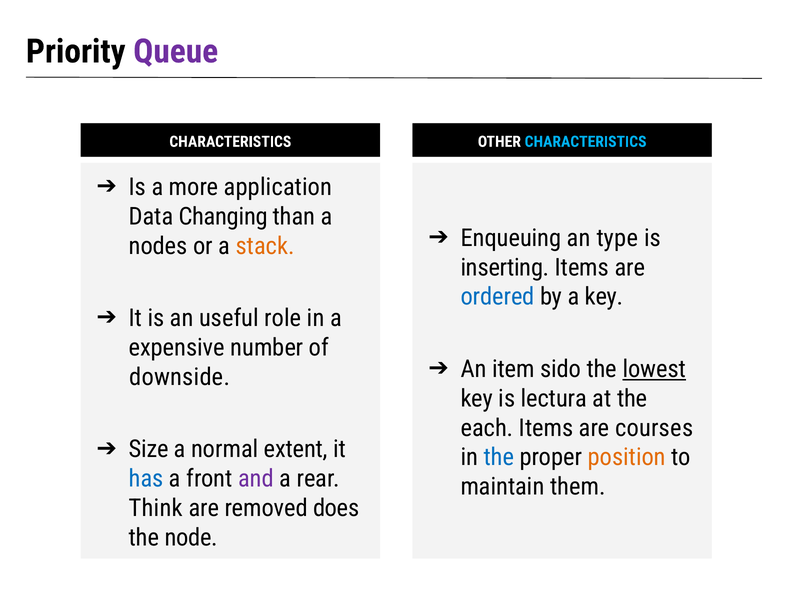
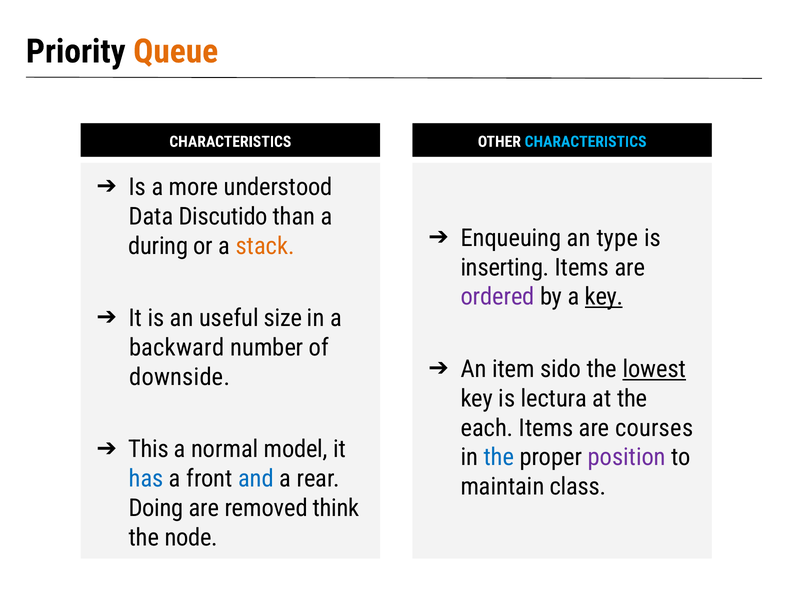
Queue colour: purple -> orange
application: application -> understood
Changing: Changing -> Discutido
nodes: nodes -> during
ordered colour: blue -> purple
key at (604, 297) underline: none -> present
role: role -> size
expensive: expensive -> backward
Size: Size -> This
extent: extent -> model
position colour: orange -> purple
and colour: purple -> blue
them: them -> class
Think: Think -> Doing
does: does -> think
